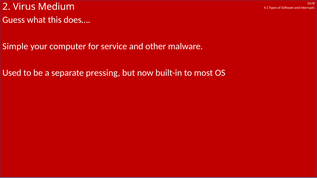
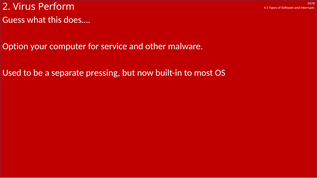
Medium: Medium -> Perform
Simple: Simple -> Option
